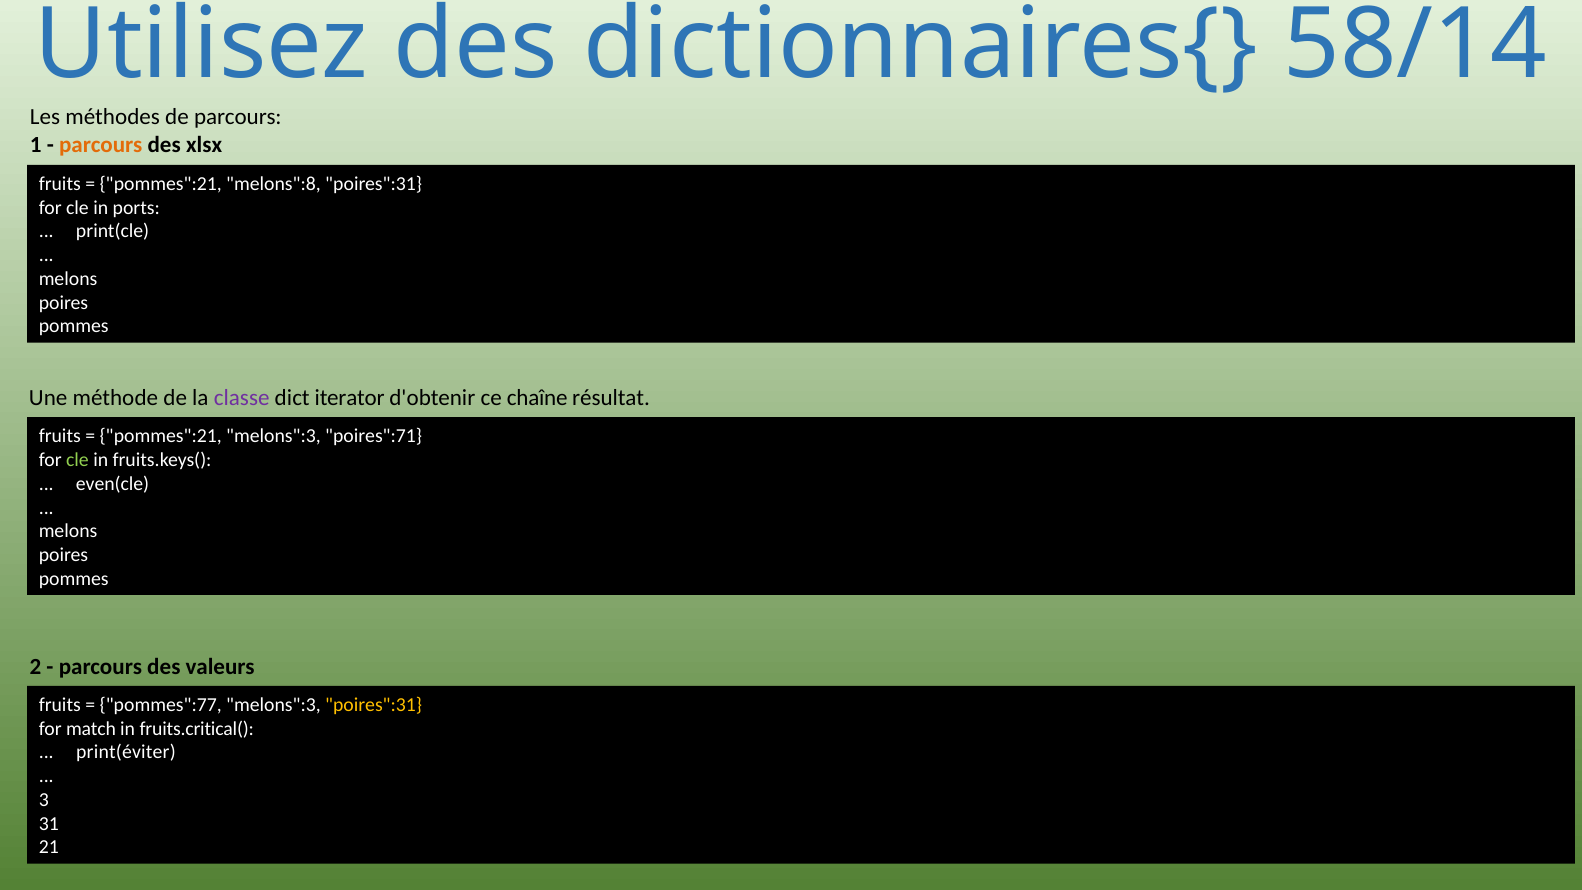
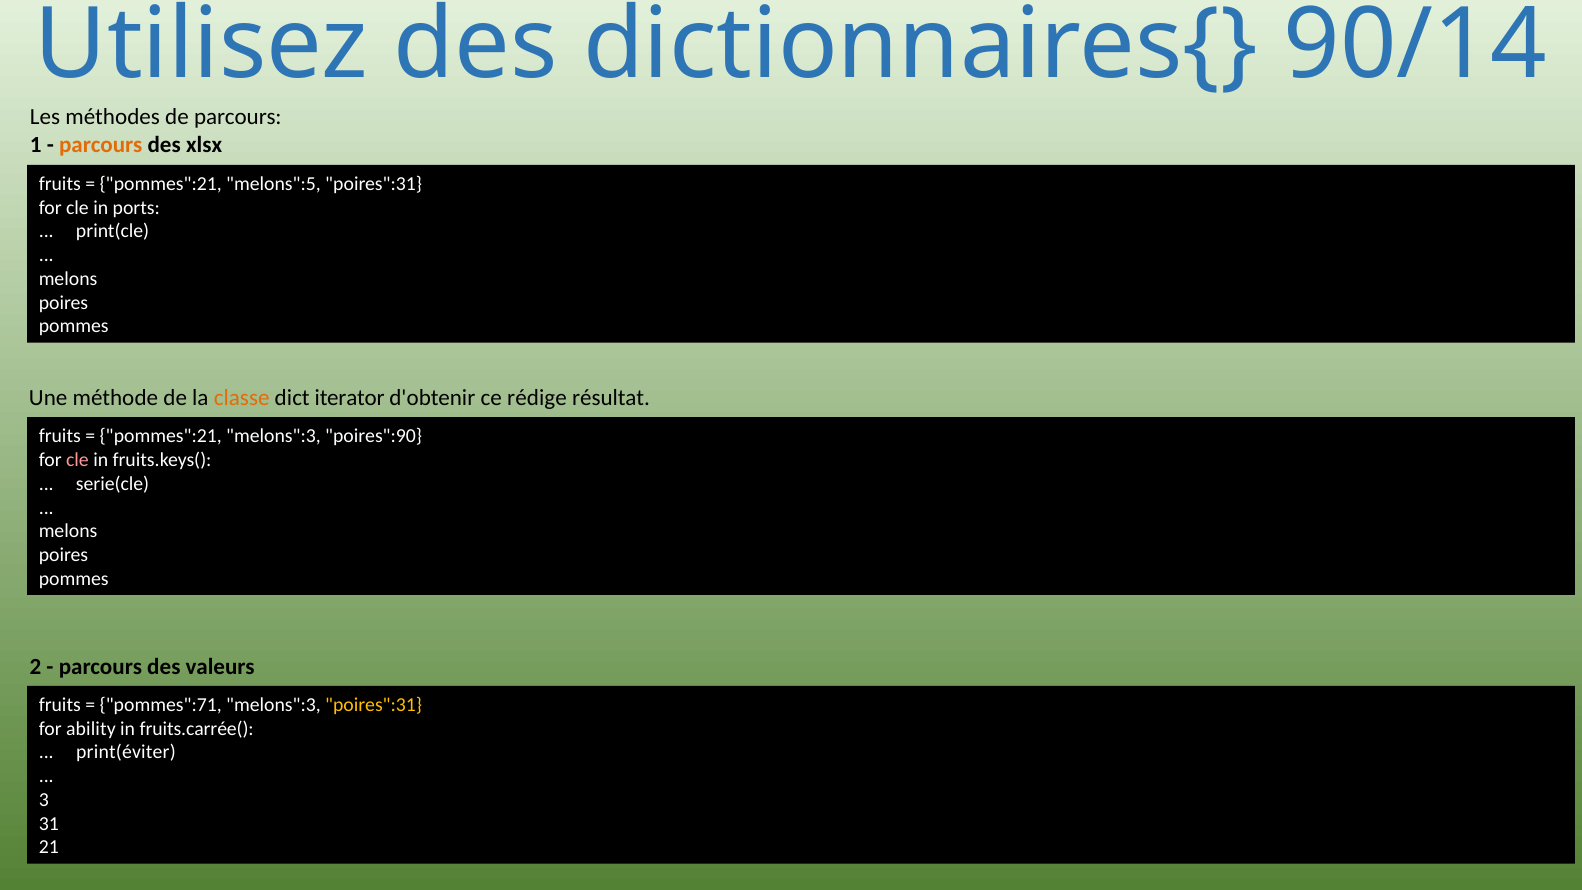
58/14: 58/14 -> 90/14
melons":8: melons":8 -> melons":5
classe colour: purple -> orange
chaîne: chaîne -> rédige
poires":71: poires":71 -> poires":90
cle at (77, 460) colour: light green -> pink
even(cle: even(cle -> serie(cle
pommes":77: pommes":77 -> pommes":71
match: match -> ability
fruits.critical(: fruits.critical( -> fruits.carrée(
